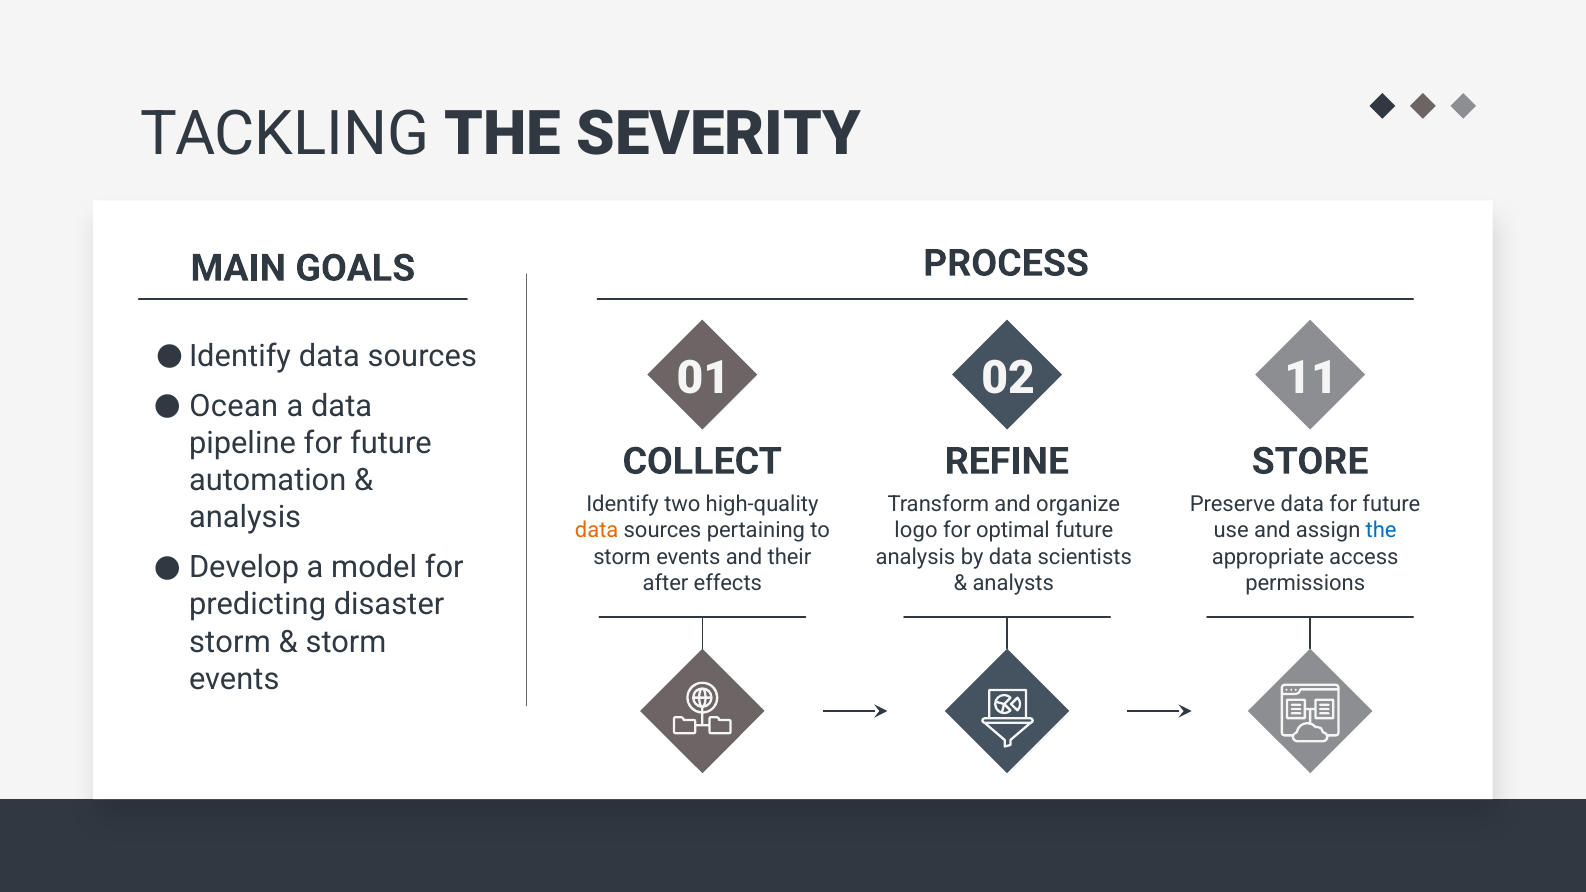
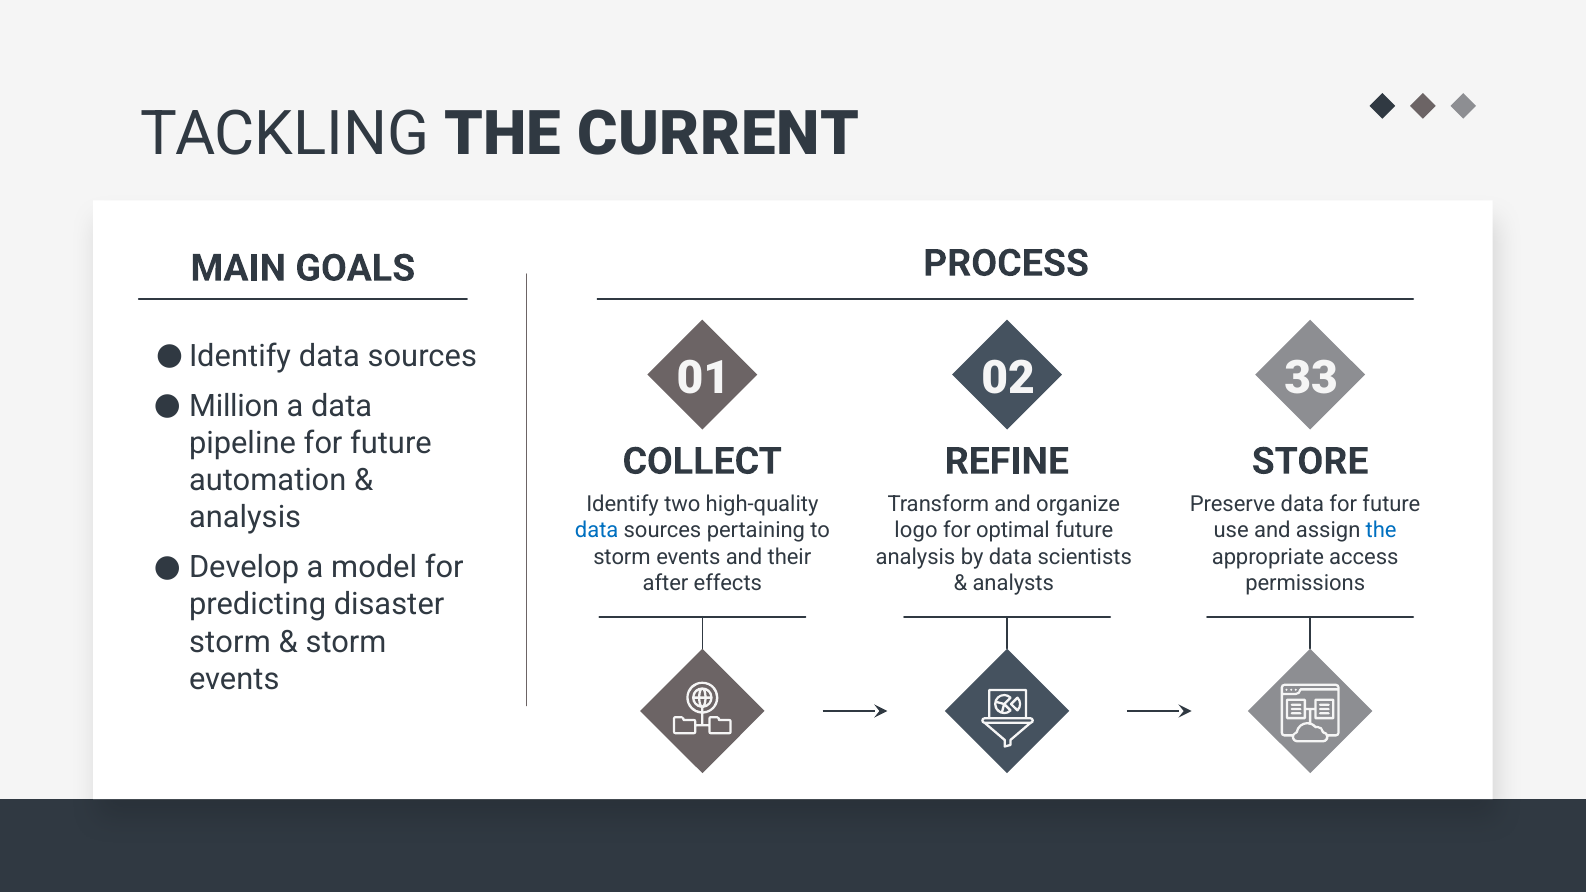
SEVERITY: SEVERITY -> CURRENT
11: 11 -> 33
Ocean: Ocean -> Million
data at (597, 530) colour: orange -> blue
